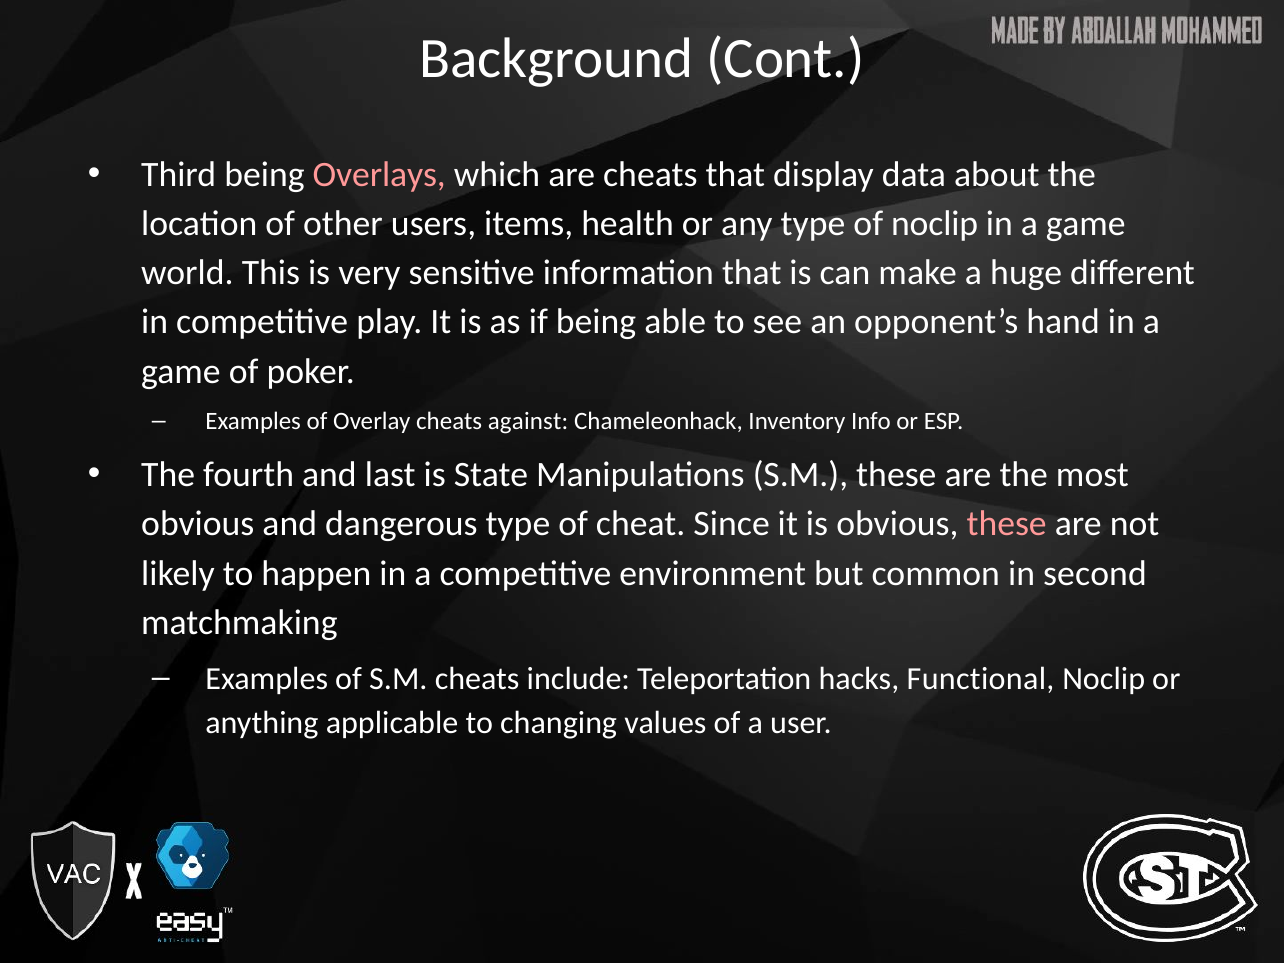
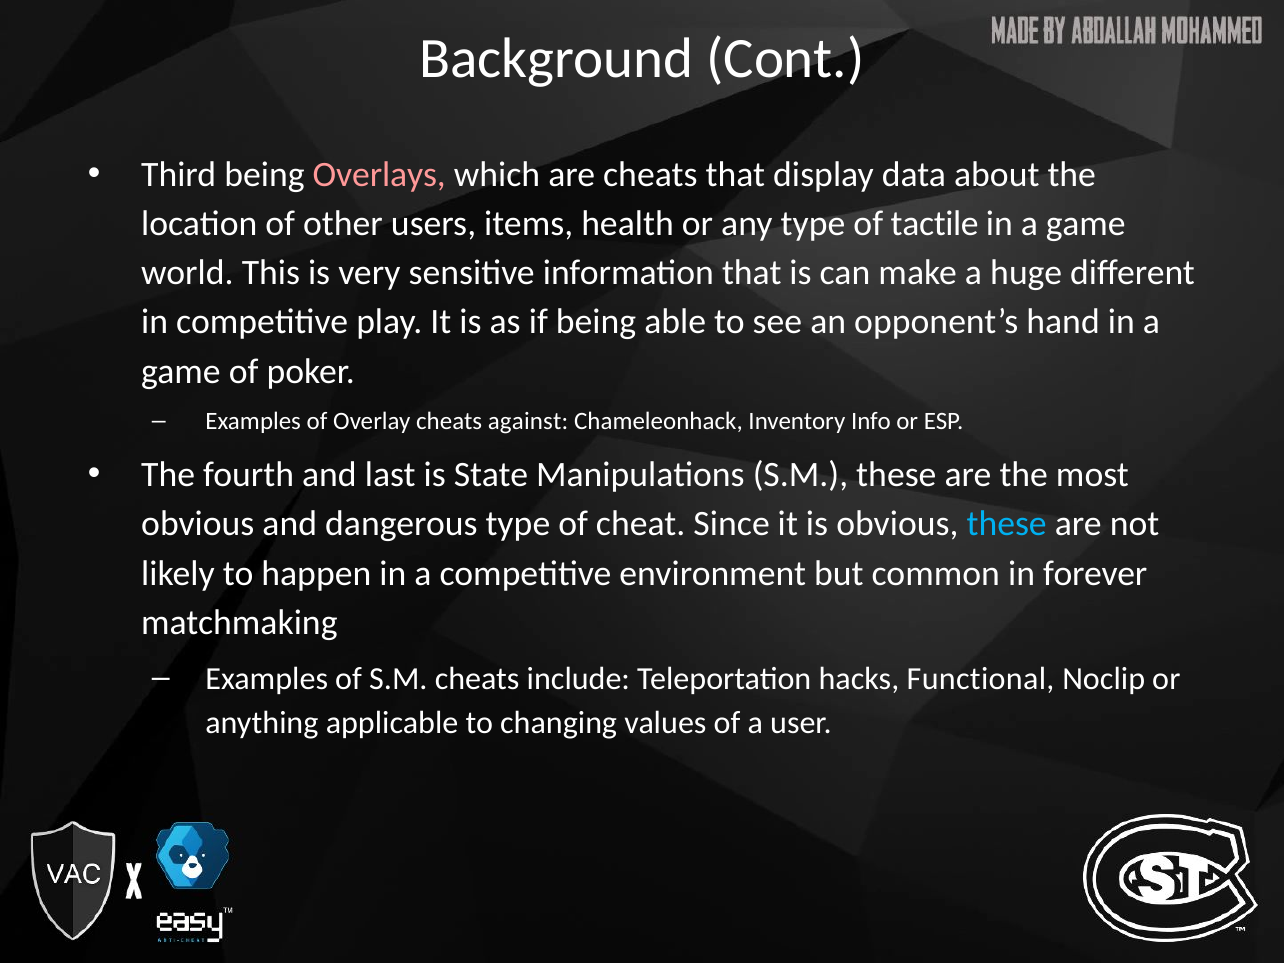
of noclip: noclip -> tactile
these at (1007, 524) colour: pink -> light blue
second: second -> forever
